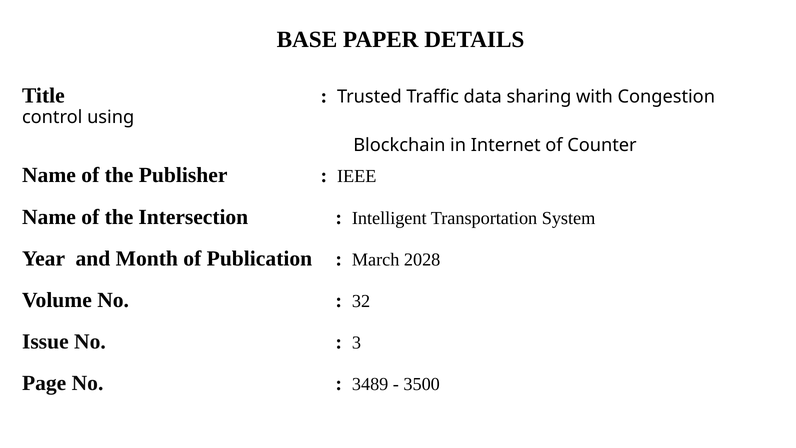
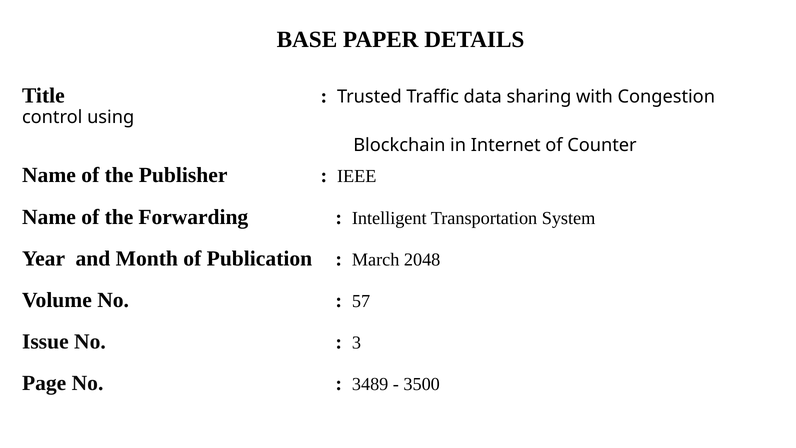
Intersection: Intersection -> Forwarding
2028: 2028 -> 2048
32: 32 -> 57
